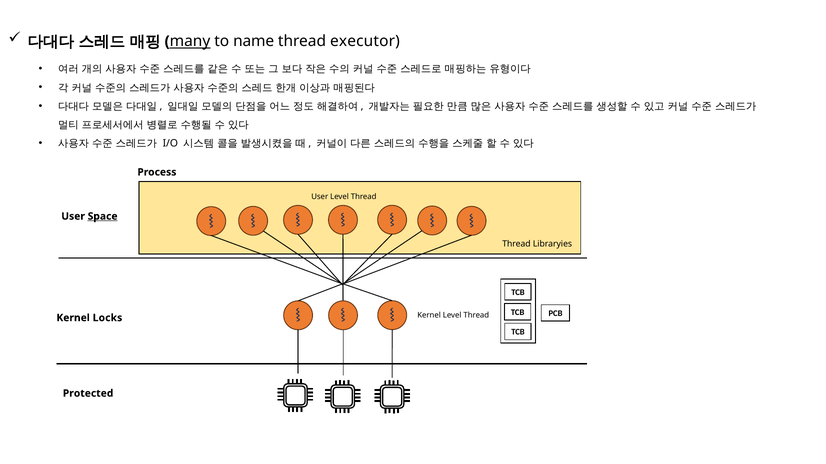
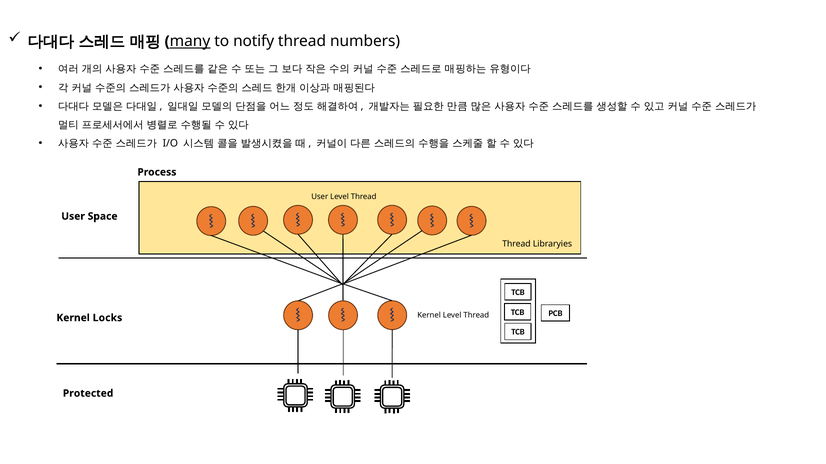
name: name -> notify
executor: executor -> numbers
Space underline: present -> none
